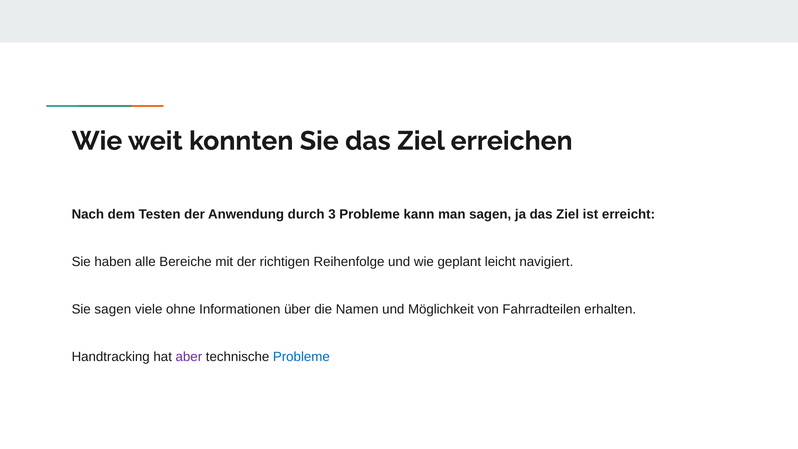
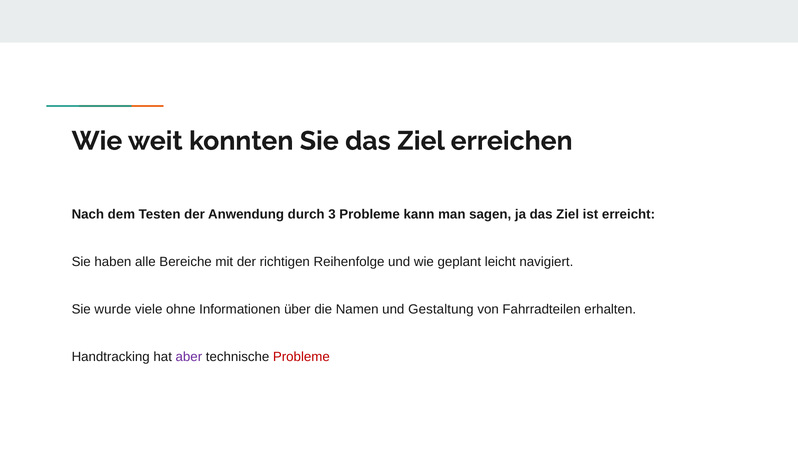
Sie sagen: sagen -> wurde
Möglichkeit: Möglichkeit -> Gestaltung
Probleme at (301, 357) colour: blue -> red
